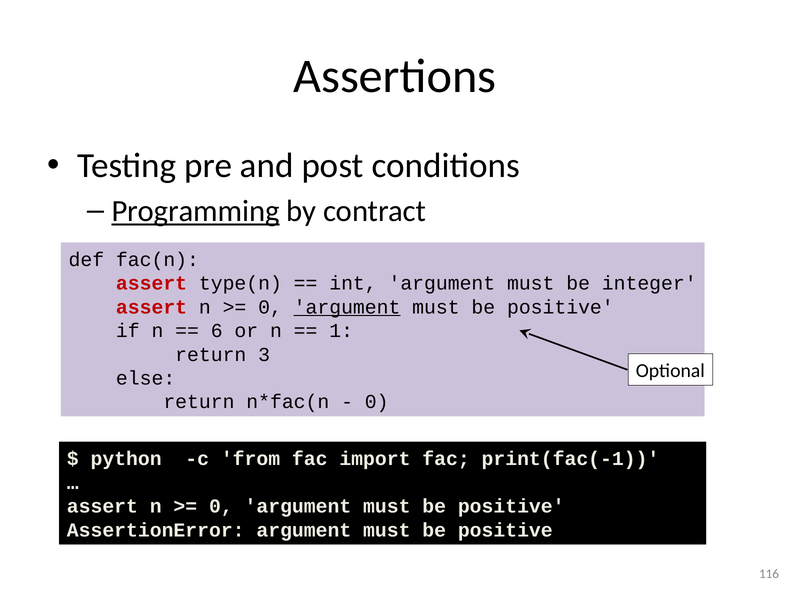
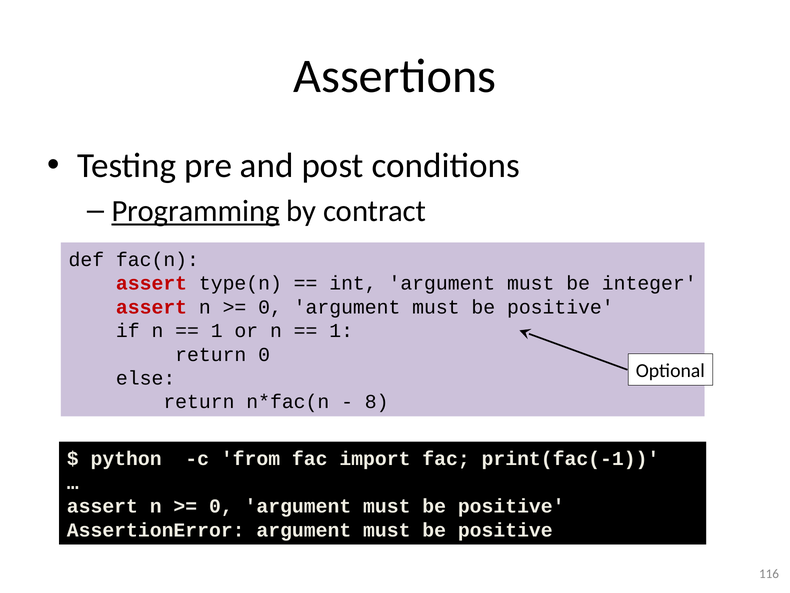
argument at (347, 307) underline: present -> none
6 at (217, 331): 6 -> 1
return 3: 3 -> 0
0 at (377, 402): 0 -> 8
